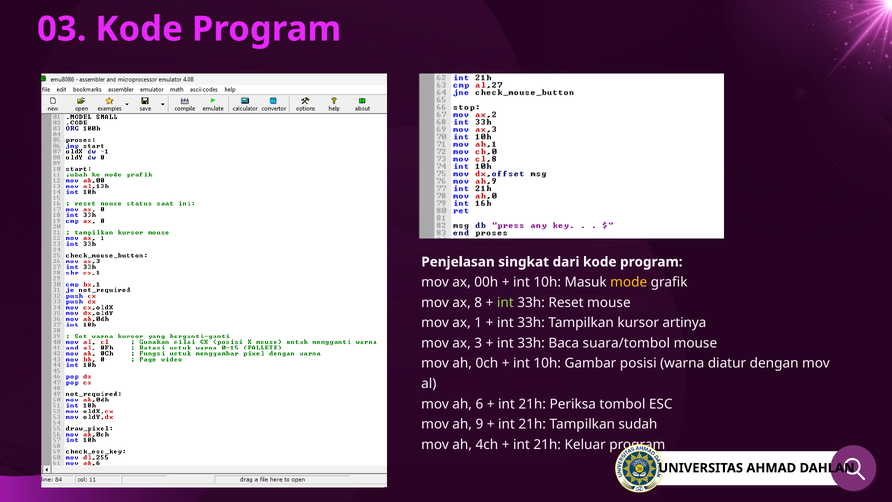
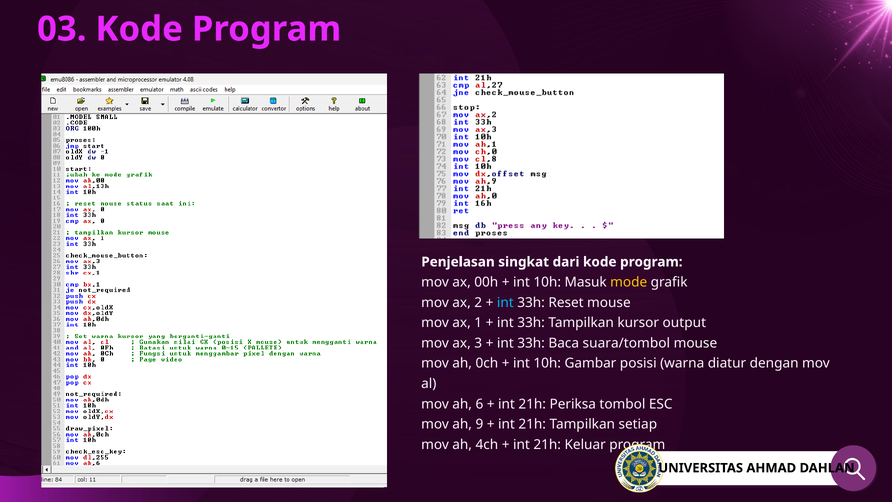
8: 8 -> 2
int at (505, 302) colour: light green -> light blue
artinya: artinya -> output
sudah: sudah -> setiap
